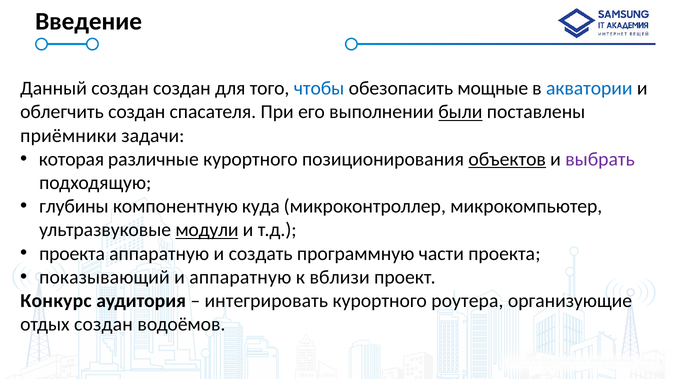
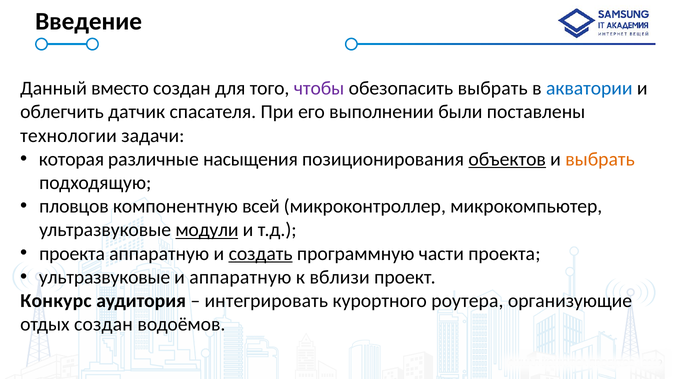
Данный создан: создан -> вместо
чтобы colour: blue -> purple
обезопасить мощные: мощные -> выбрать
облегчить создан: создан -> датчик
были underline: present -> none
приёмники: приёмники -> технологии
различные курортного: курортного -> насыщения
выбрать at (600, 159) colour: purple -> orange
глубины: глубины -> пловцов
куда: куда -> всей
создать underline: none -> present
показывающий at (104, 277): показывающий -> ультразвуковые
